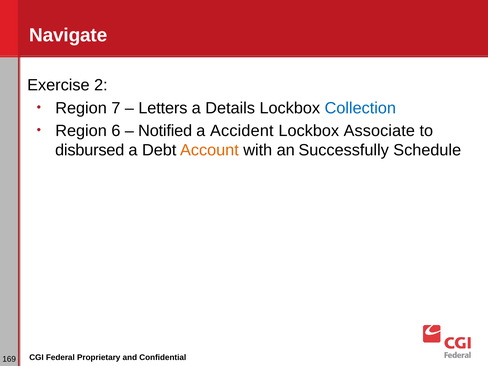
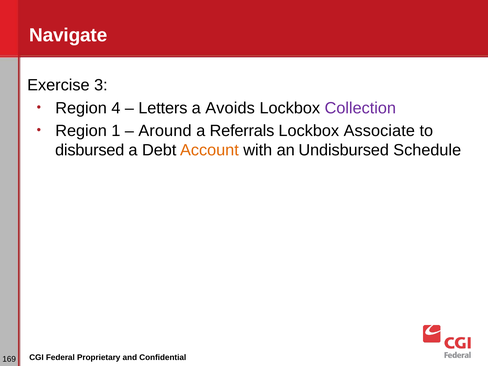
2: 2 -> 3
7: 7 -> 4
Details: Details -> Avoids
Collection colour: blue -> purple
6: 6 -> 1
Notified: Notified -> Around
Accident: Accident -> Referrals
Successfully: Successfully -> Undisbursed
